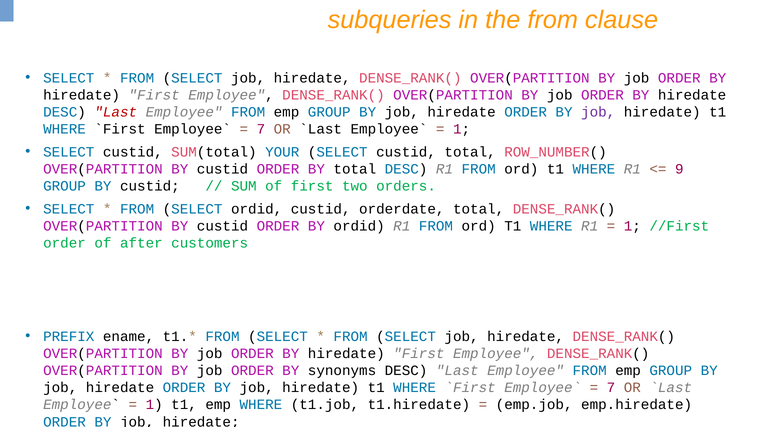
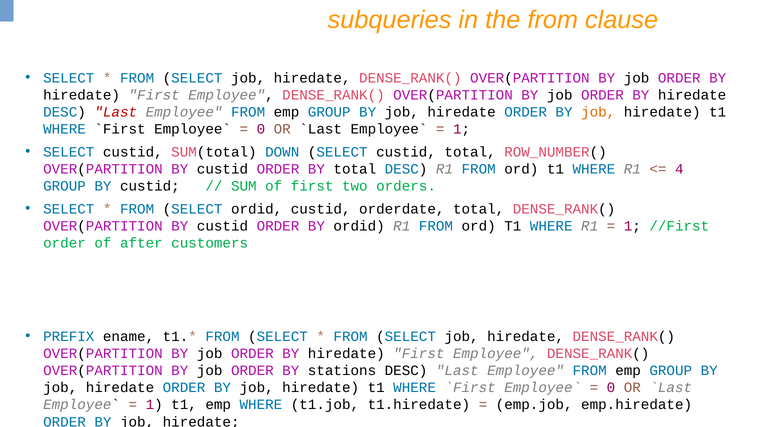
job at (598, 112) colour: purple -> orange
7 at (261, 129): 7 -> 0
YOUR: YOUR -> DOWN
9: 9 -> 4
synonyms: synonyms -> stations
7 at (611, 388): 7 -> 0
